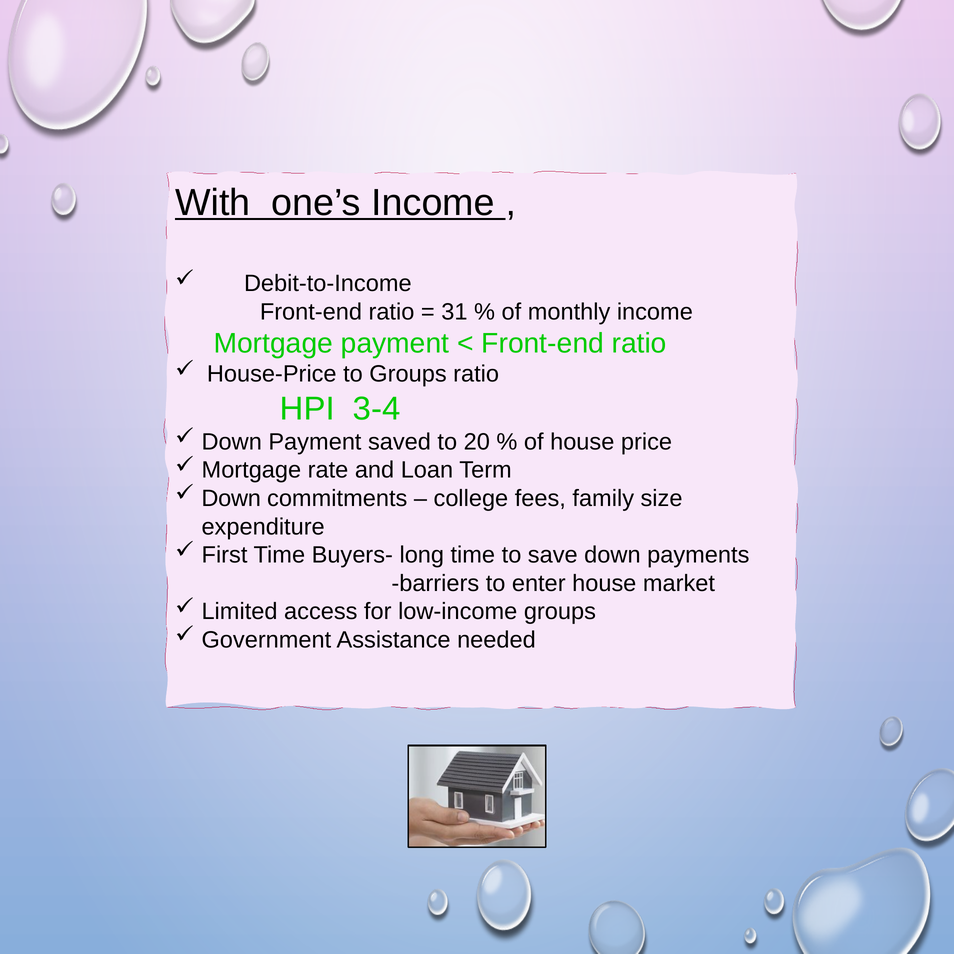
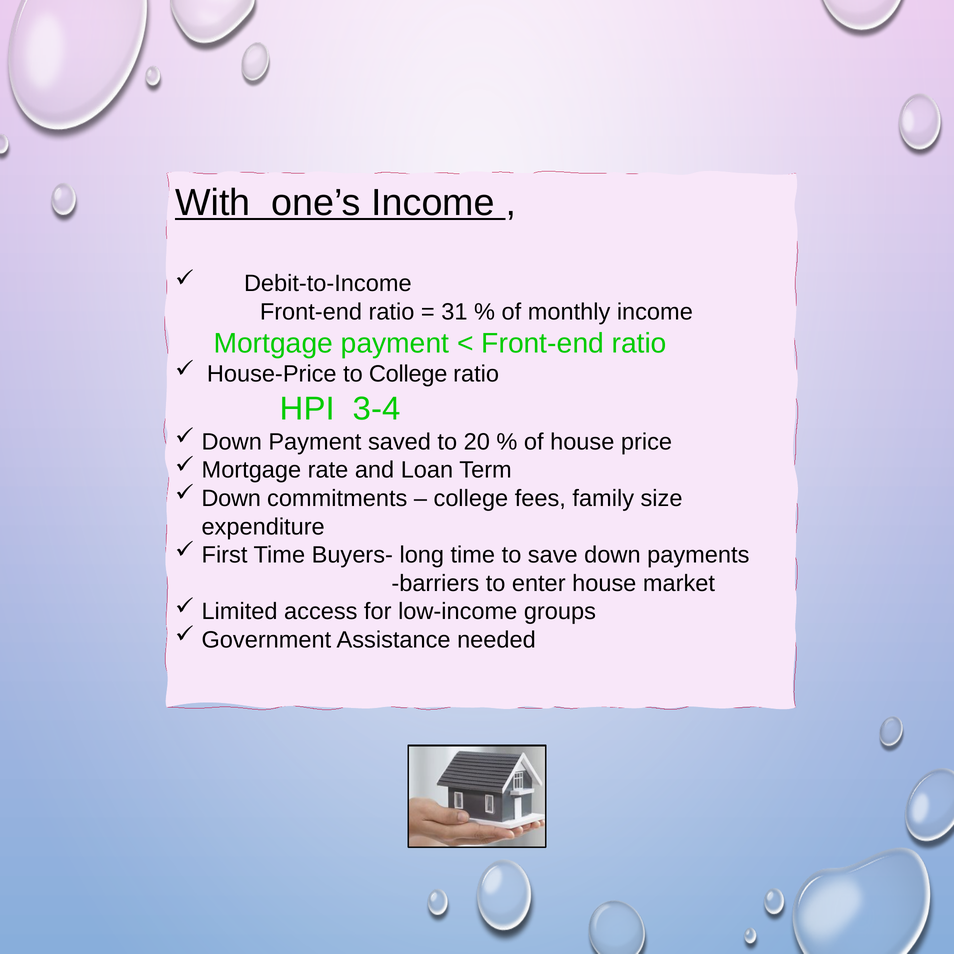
to Groups: Groups -> College
